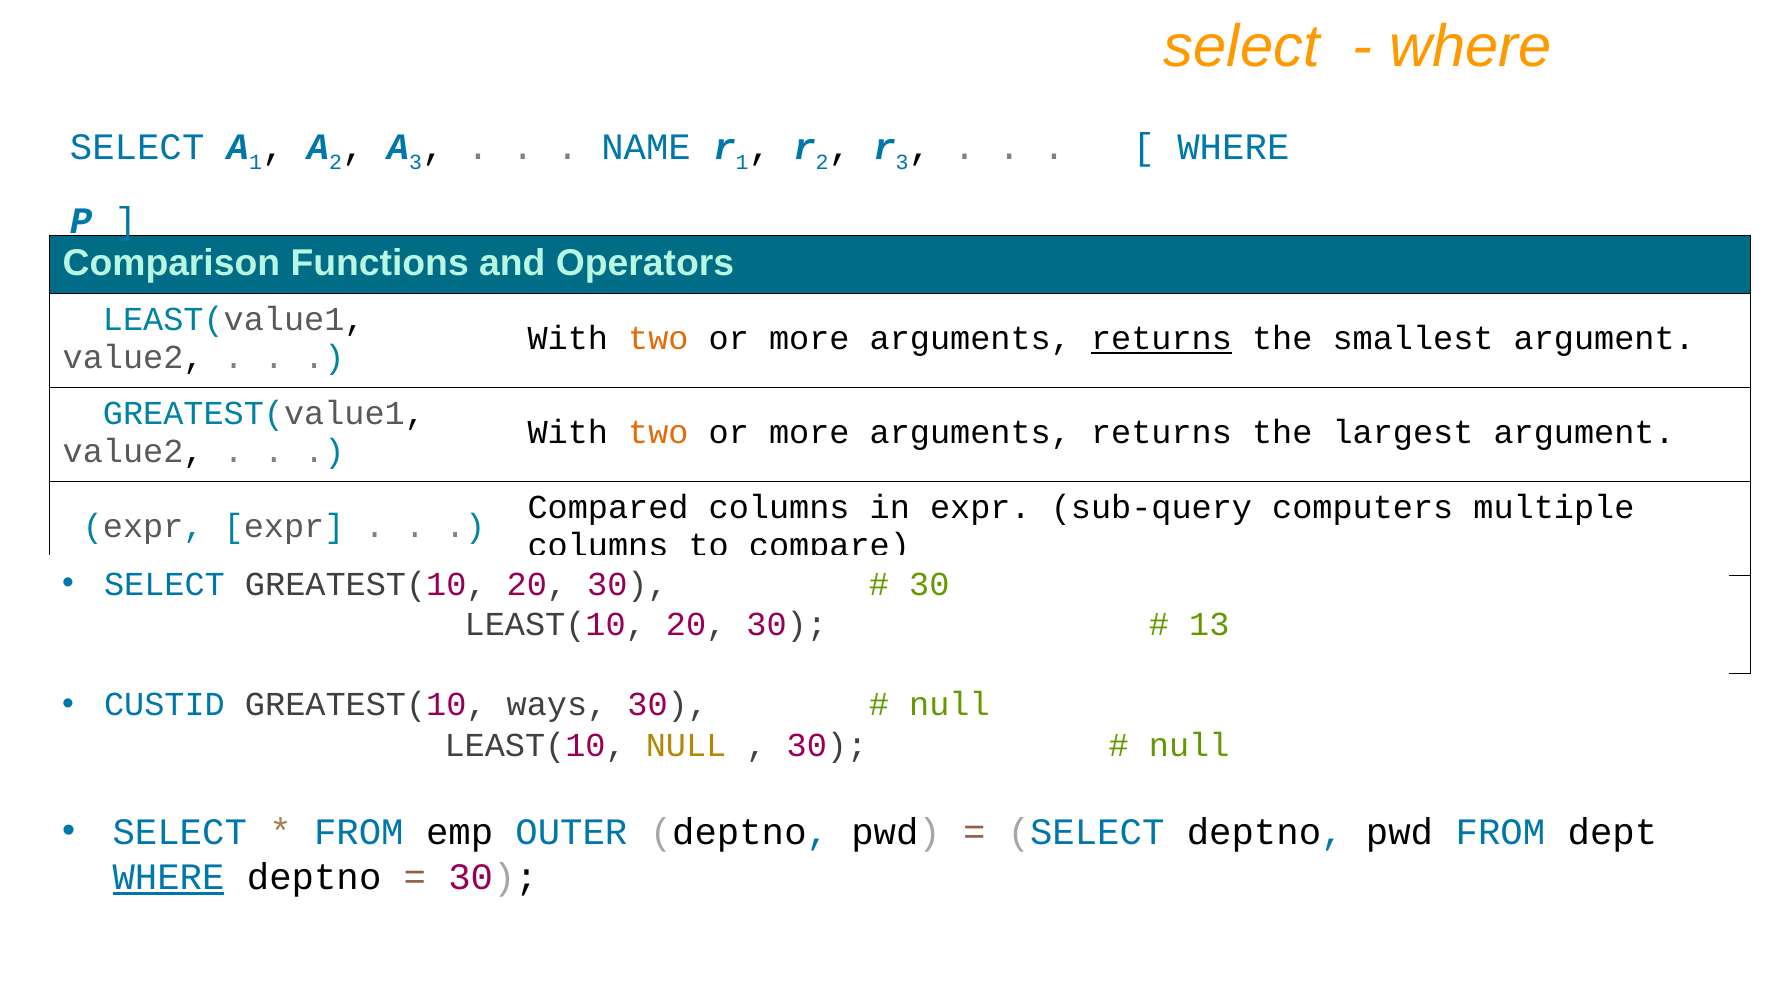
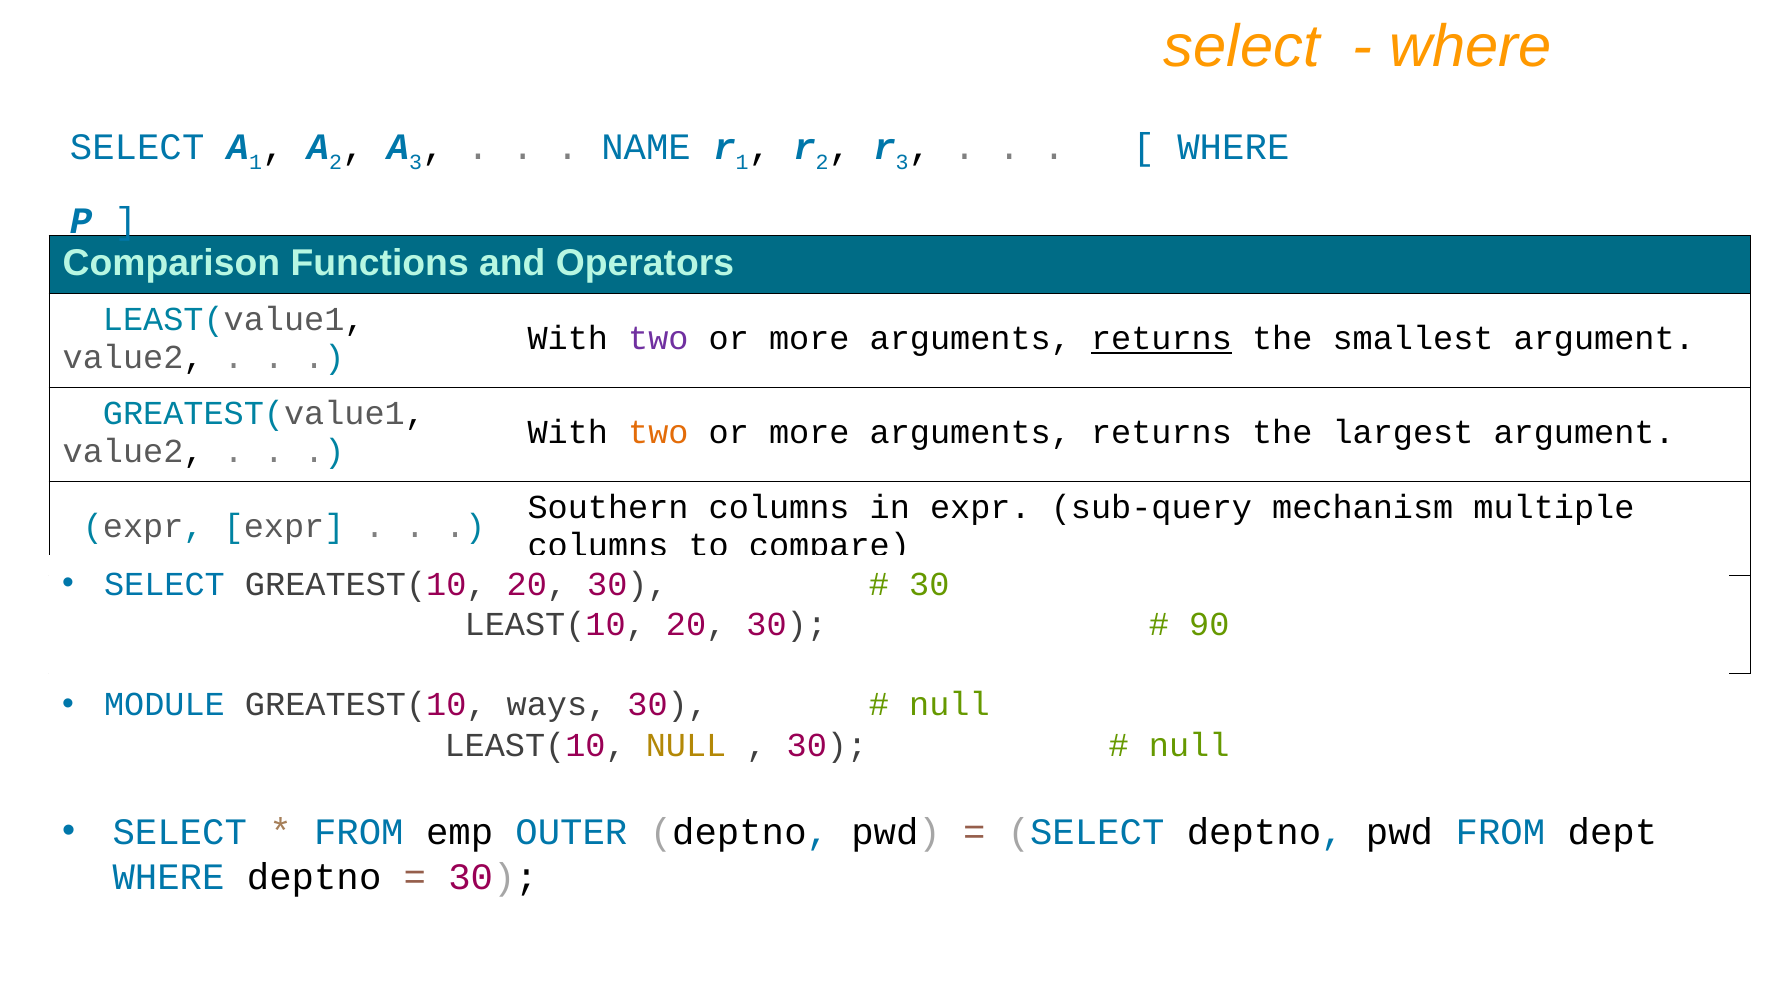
two at (658, 339) colour: orange -> purple
Compared: Compared -> Southern
computers: computers -> mechanism
13: 13 -> 90
CUSTID: CUSTID -> MODULE
WHERE at (168, 878) underline: present -> none
